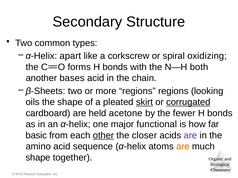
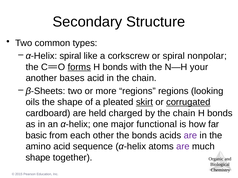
α-Helix apart: apart -> spiral
oxidizing: oxidizing -> nonpolar
forms underline: none -> present
both: both -> your
acetone: acetone -> charged
by the fewer: fewer -> chain
other underline: present -> none
the closer: closer -> bonds
are at (183, 147) colour: orange -> purple
